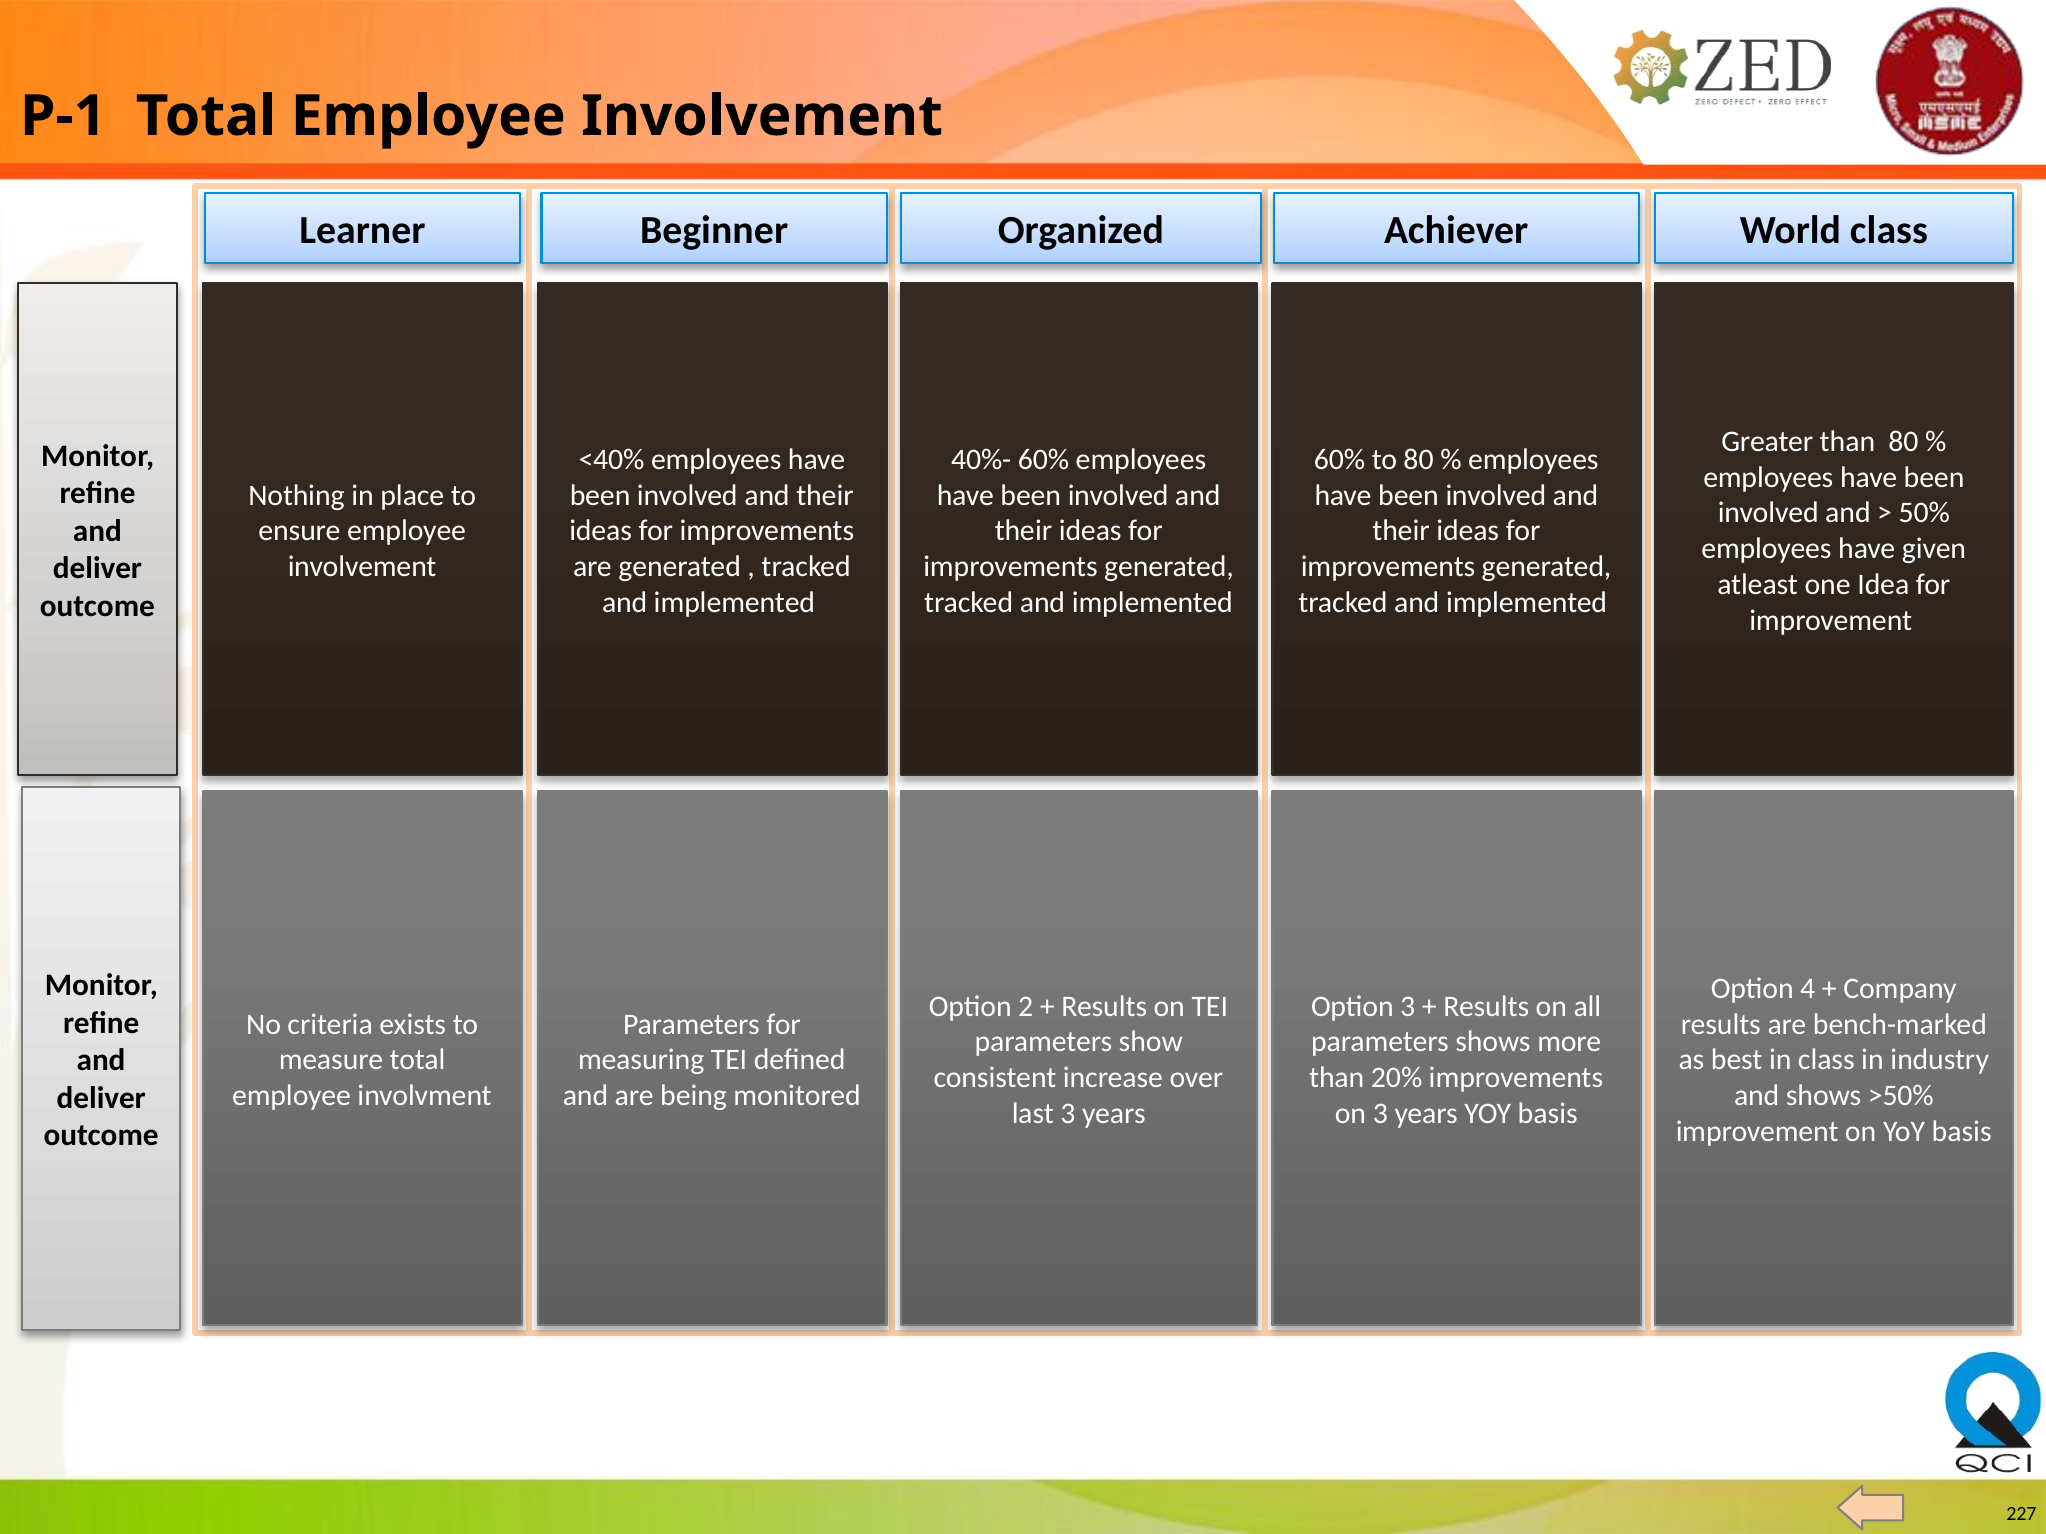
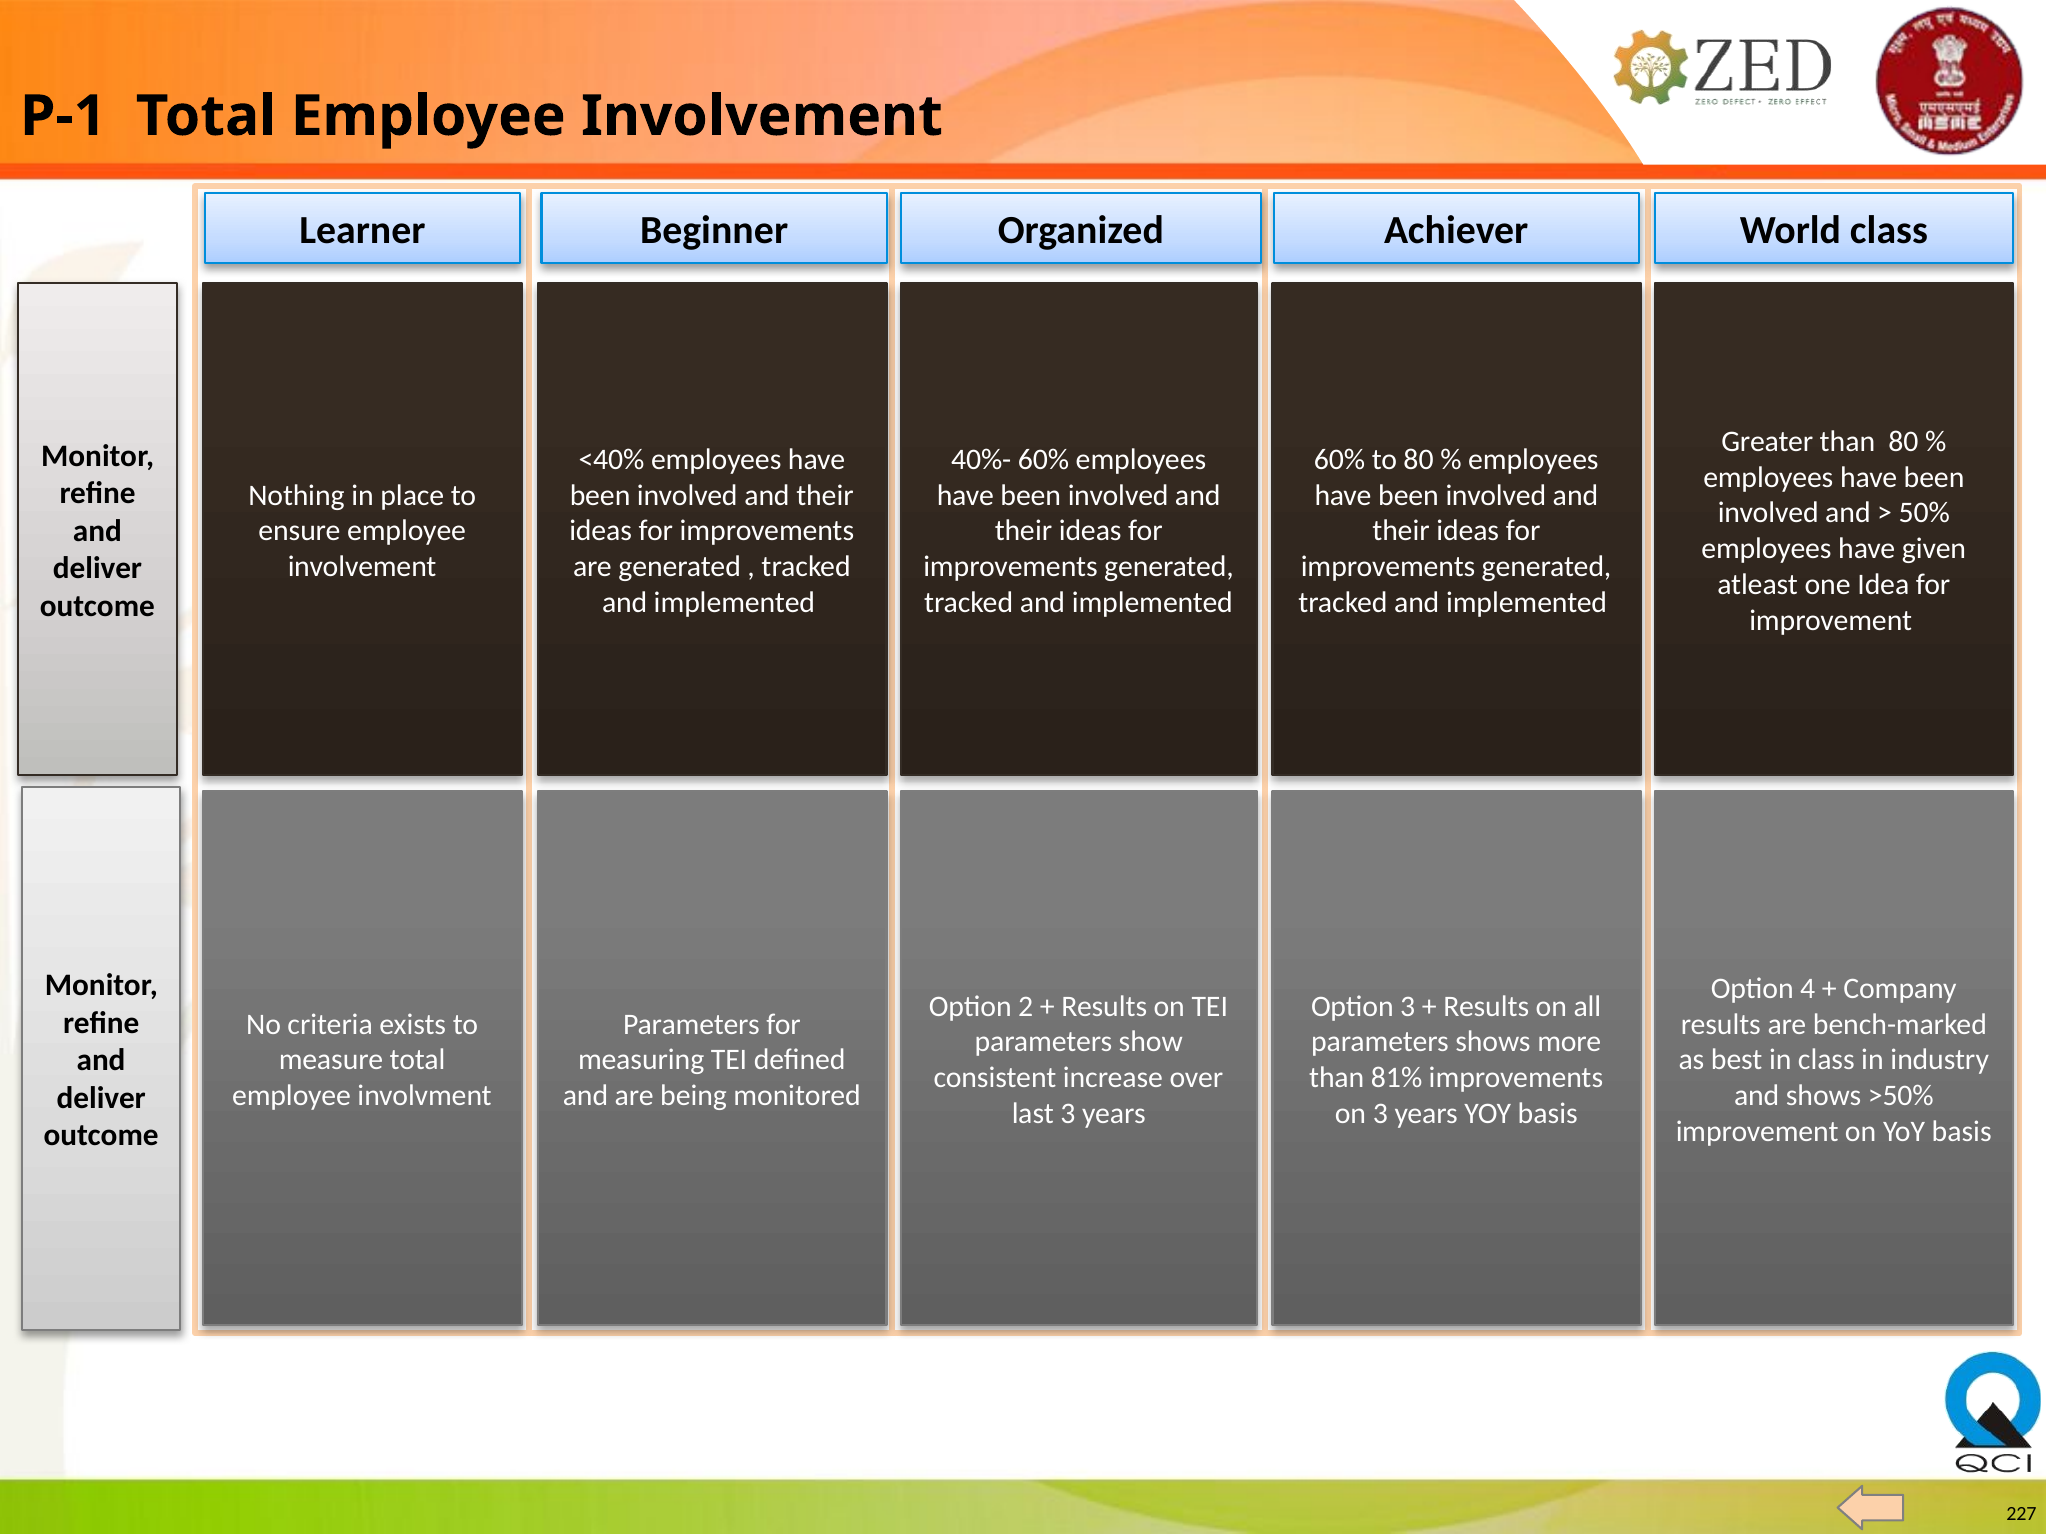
20%: 20% -> 81%
